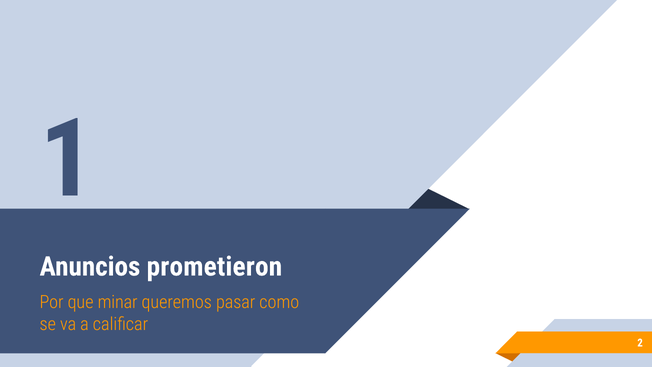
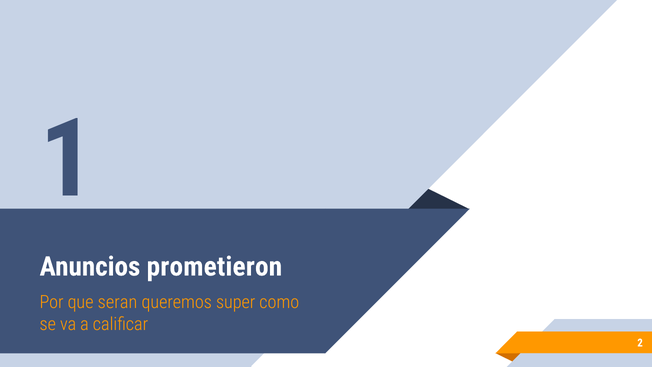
minar: minar -> seran
pasar: pasar -> super
